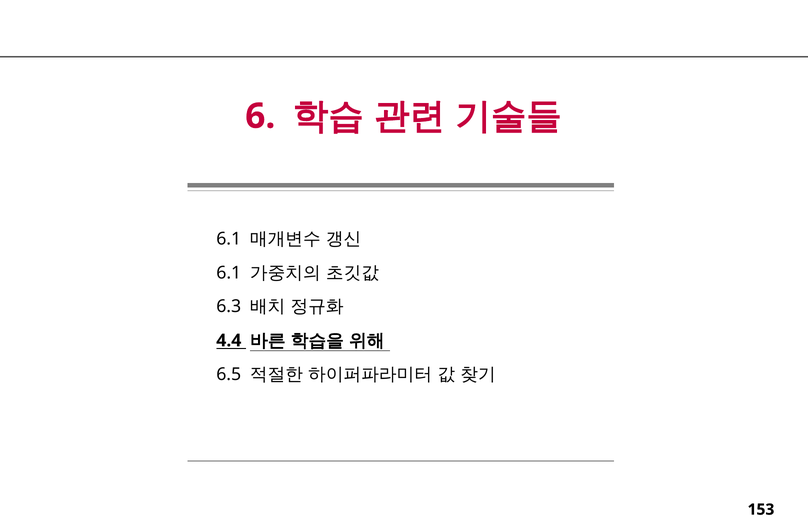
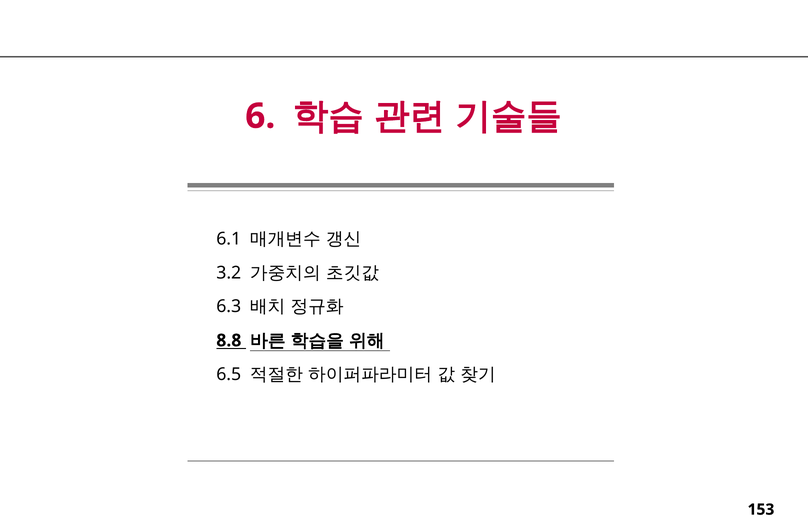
6.1 at (229, 273): 6.1 -> 3.2
4.4: 4.4 -> 8.8
